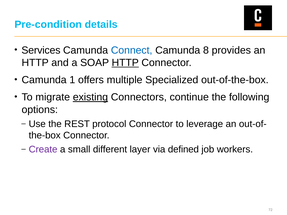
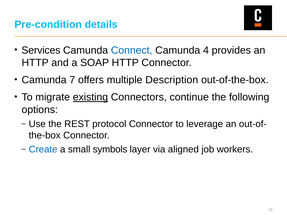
8: 8 -> 4
HTTP at (125, 63) underline: present -> none
1: 1 -> 7
Specialized: Specialized -> Description
Create colour: purple -> blue
different: different -> symbols
defined: defined -> aligned
